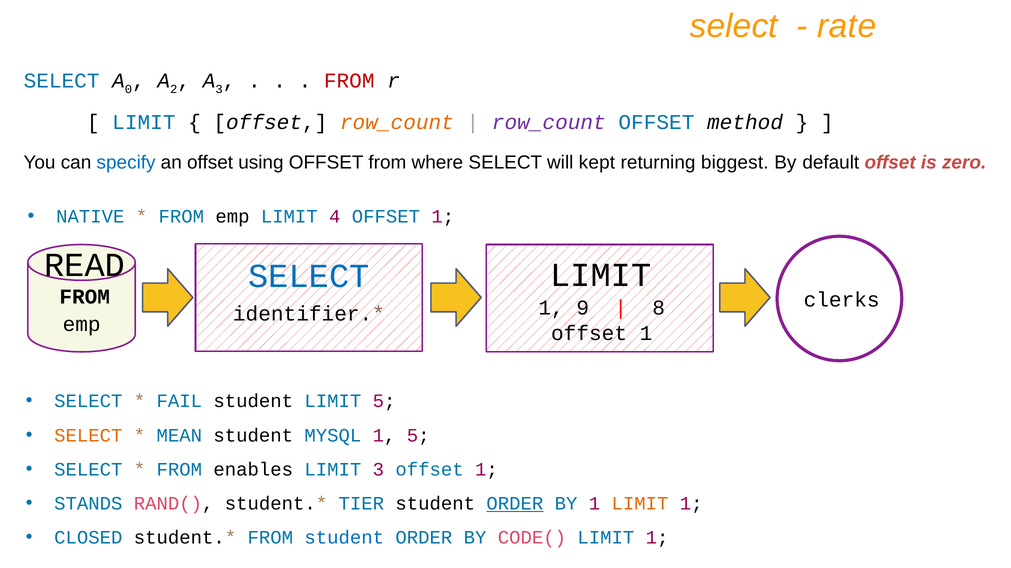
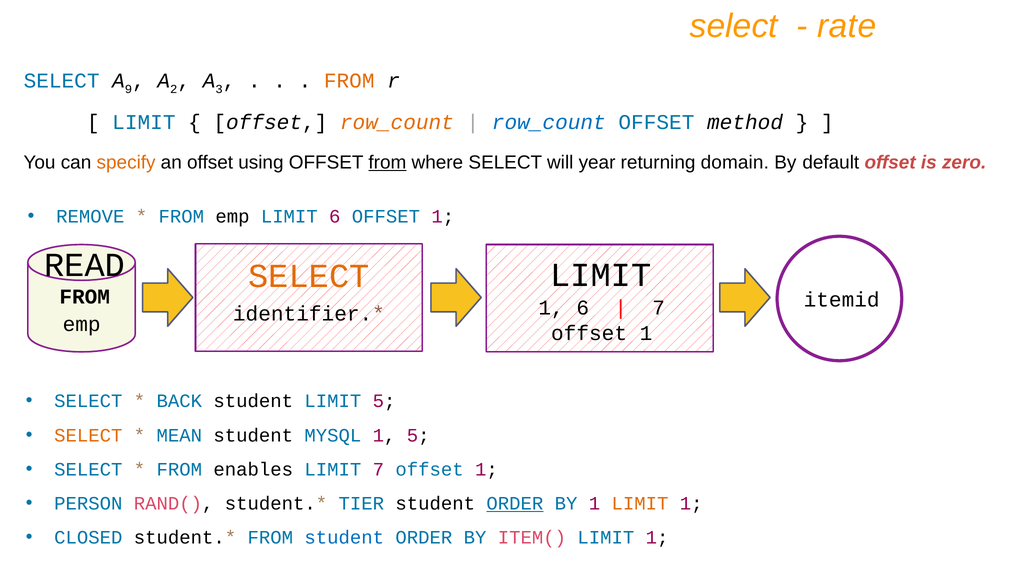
0: 0 -> 9
FROM at (349, 81) colour: red -> orange
row_count at (549, 122) colour: purple -> blue
specify colour: blue -> orange
from at (387, 163) underline: none -> present
kept: kept -> year
biggest: biggest -> domain
NATIVE: NATIVE -> REMOVE
LIMIT 4: 4 -> 6
SELECT at (309, 276) colour: blue -> orange
clerks: clerks -> itemid
1 9: 9 -> 6
8 at (659, 308): 8 -> 7
FAIL: FAIL -> BACK
LIMIT 3: 3 -> 7
STANDS: STANDS -> PERSON
CODE(: CODE( -> ITEM(
